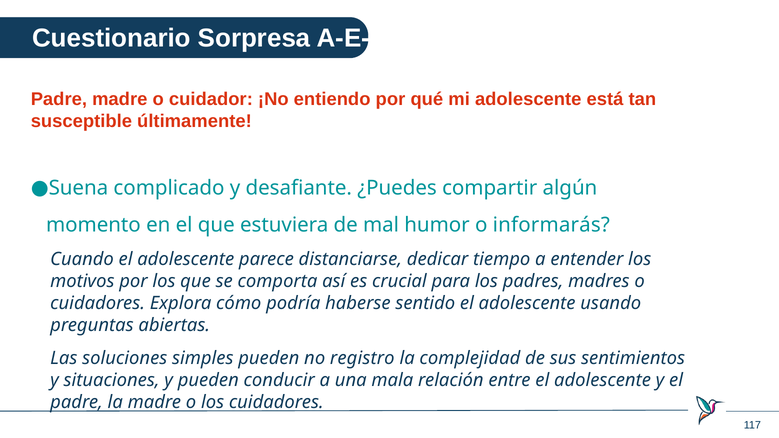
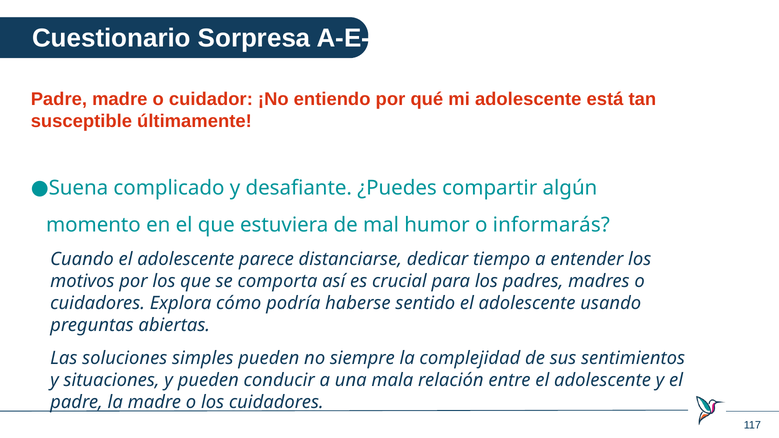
registro: registro -> siempre
